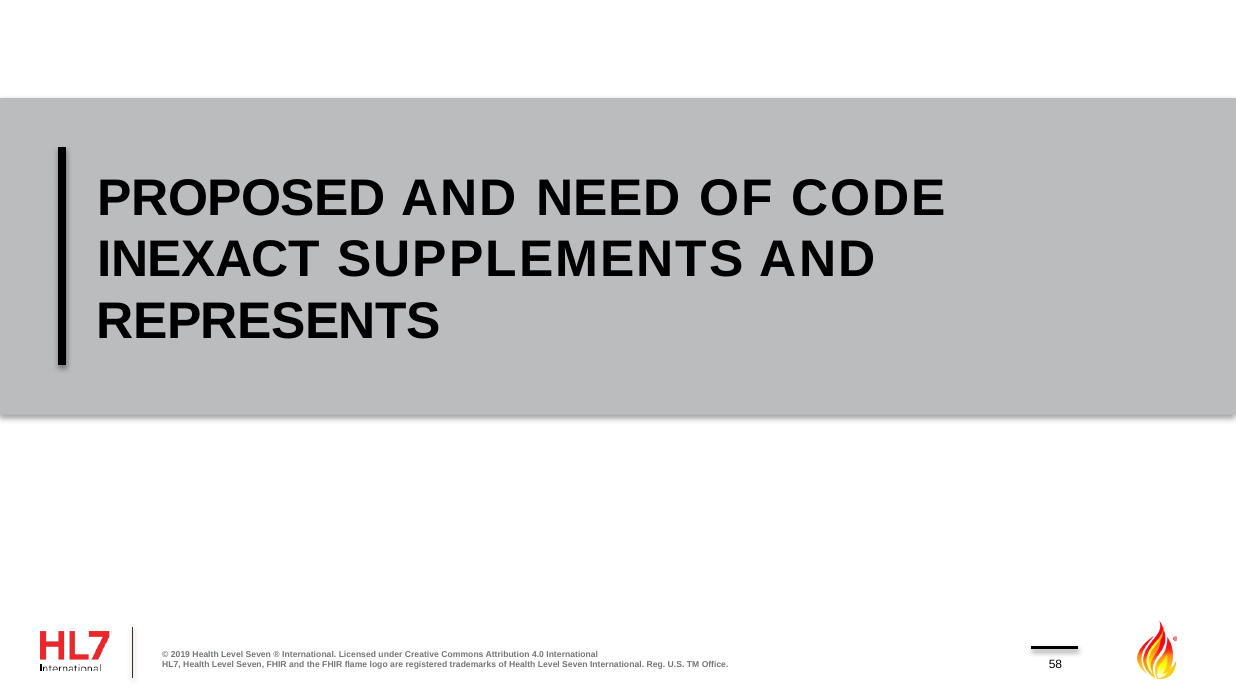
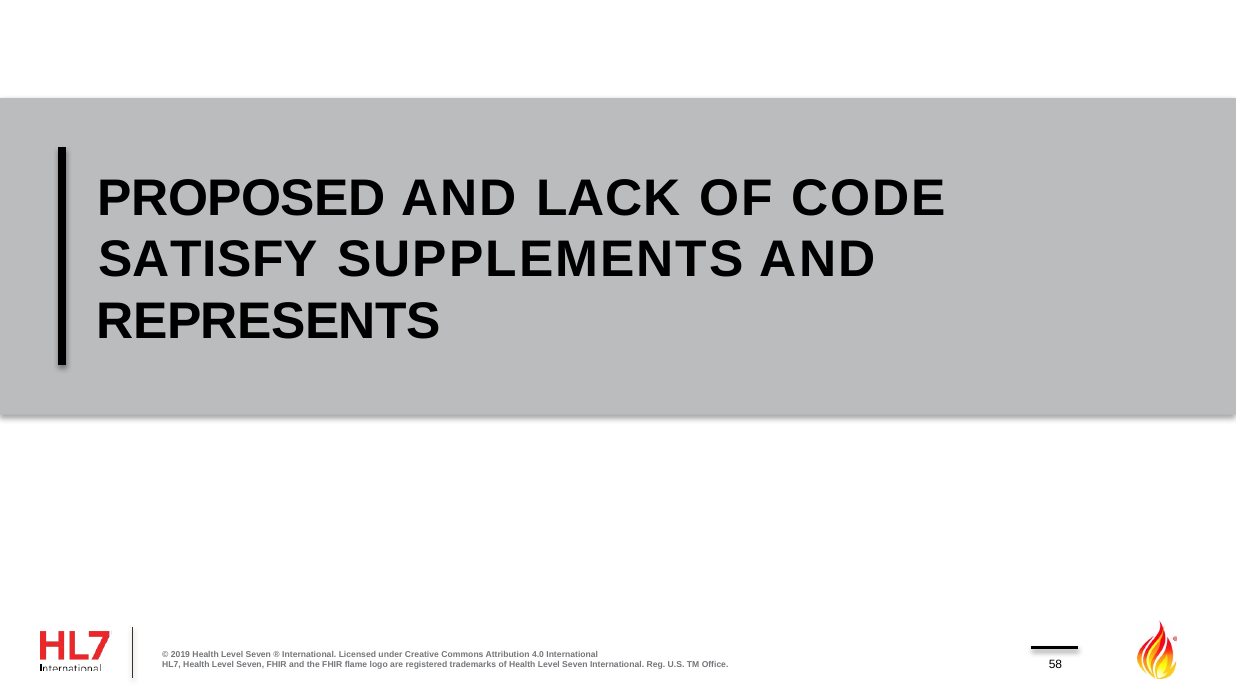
NEED: NEED -> LACK
INEXACT: INEXACT -> SATISFY
